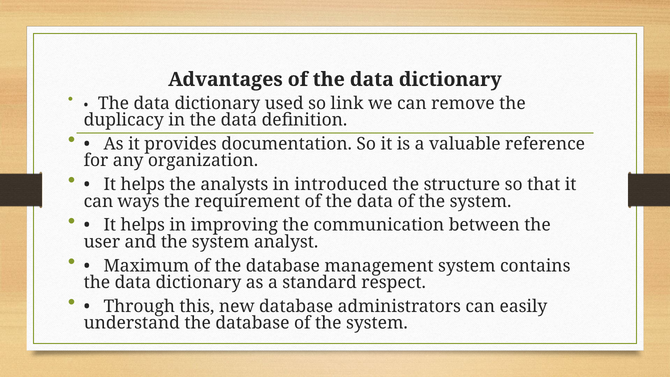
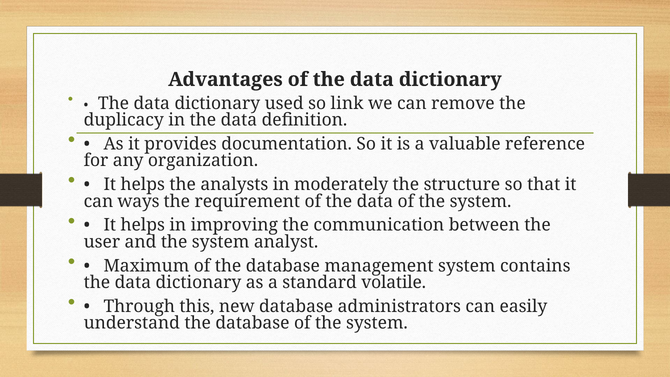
introduced: introduced -> moderately
respect: respect -> volatile
